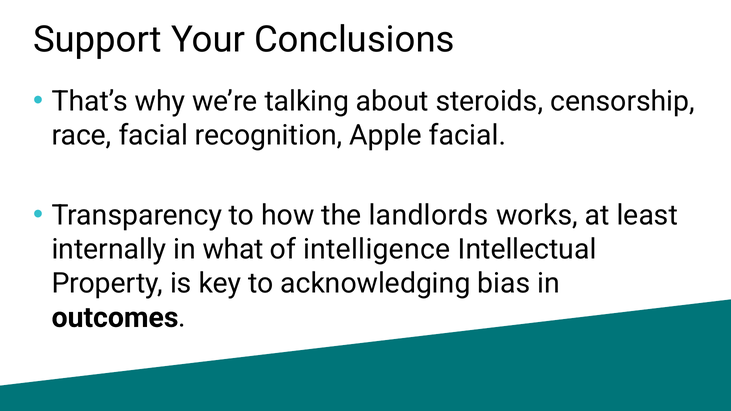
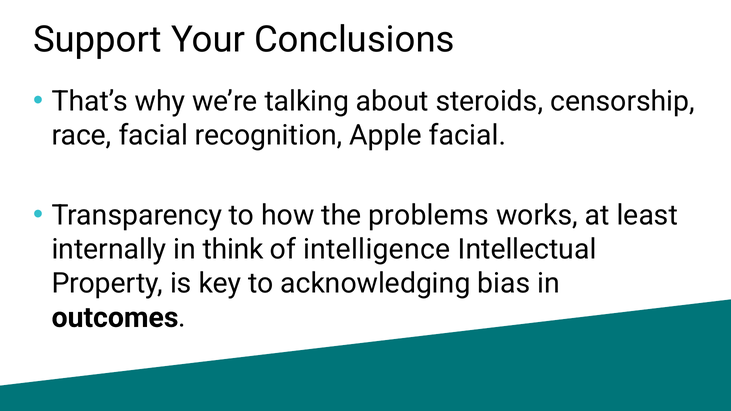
landlords: landlords -> problems
what: what -> think
